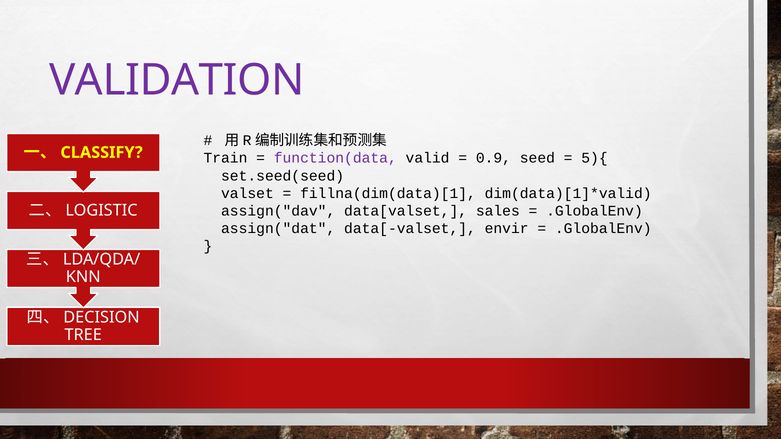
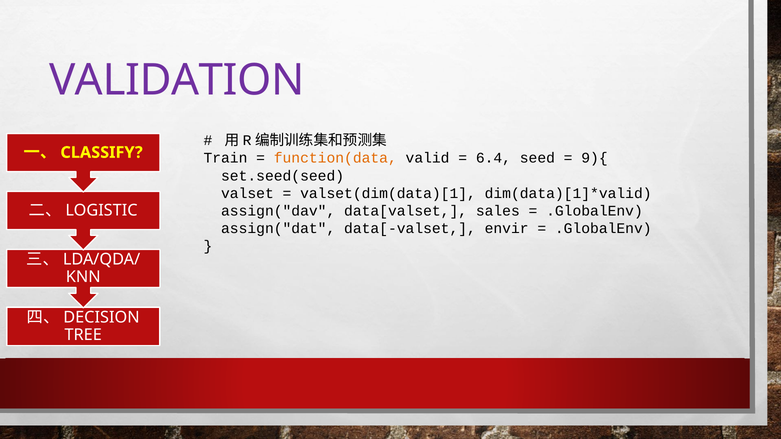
function(data colour: purple -> orange
0.9: 0.9 -> 6.4
5){: 5){ -> 9){
fillna(dim(data)[1: fillna(dim(data)[1 -> valset(dim(data)[1
